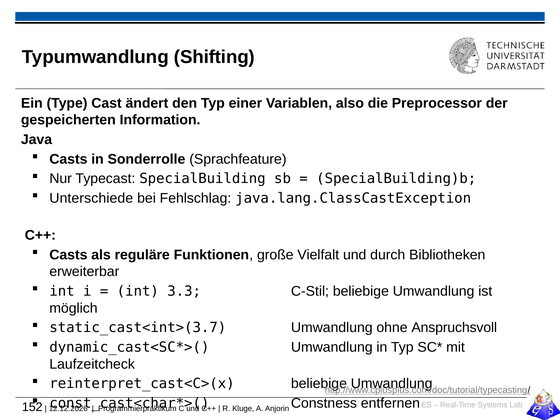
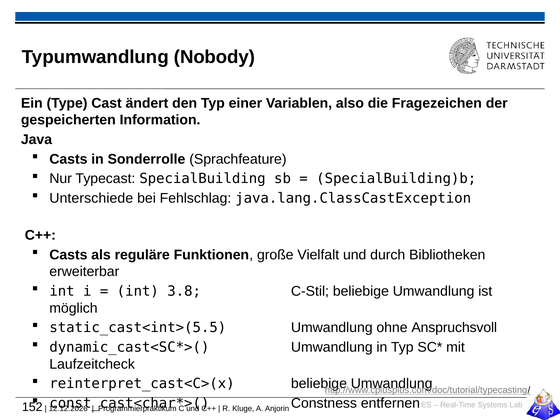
Shifting: Shifting -> Nobody
Preprocessor: Preprocessor -> Fragezeichen
3.3: 3.3 -> 3.8
static_cast<int>(3.7: static_cast<int>(3.7 -> static_cast<int>(5.5
